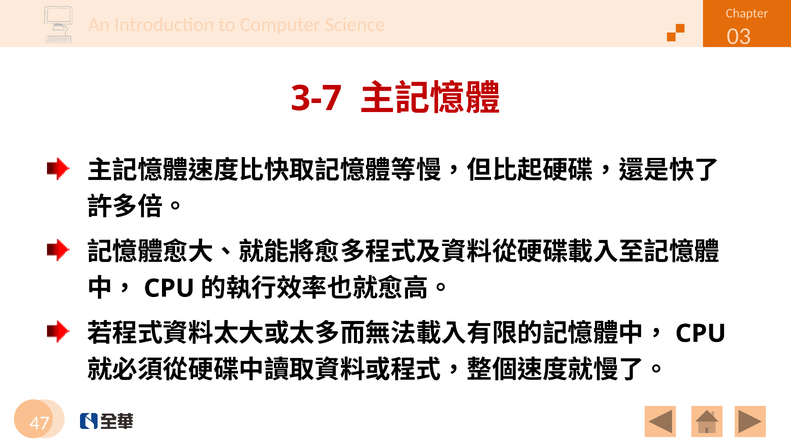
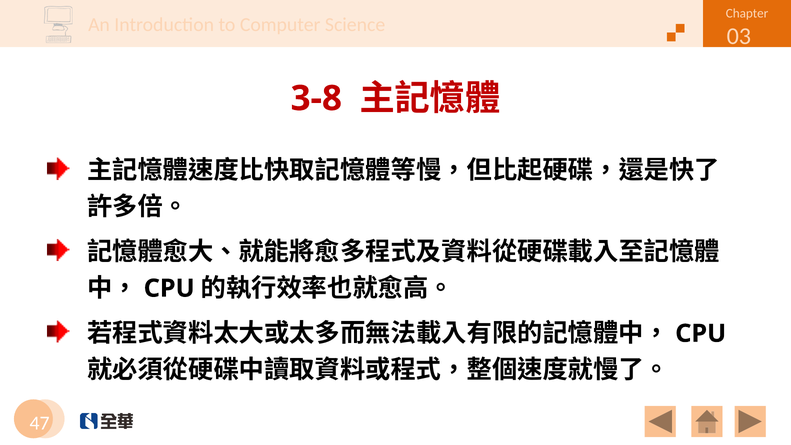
3-7: 3-7 -> 3-8
